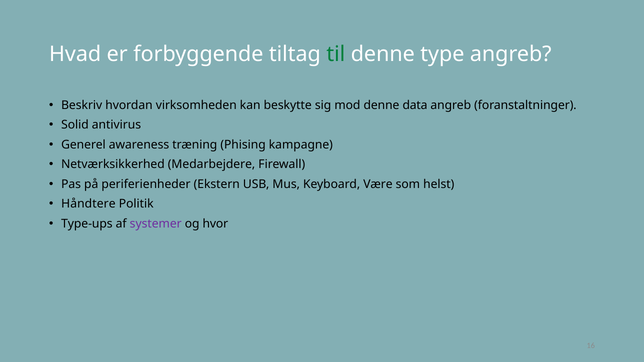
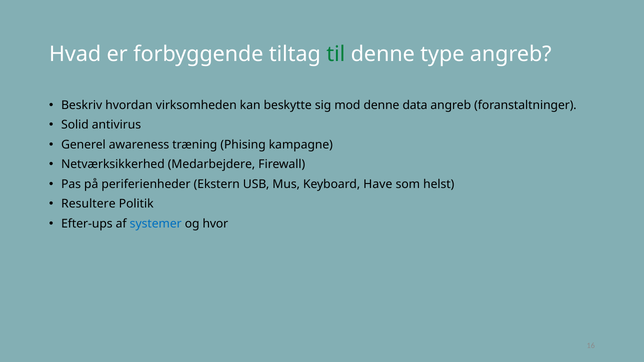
Være: Være -> Have
Håndtere: Håndtere -> Resultere
Type-ups: Type-ups -> Efter-ups
systemer colour: purple -> blue
